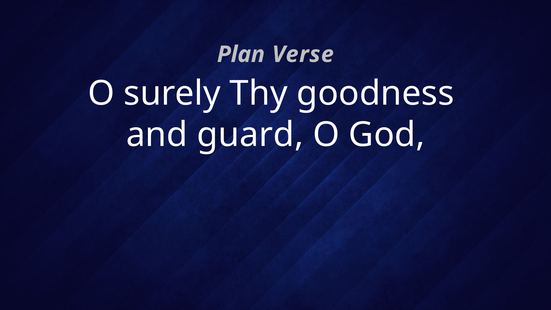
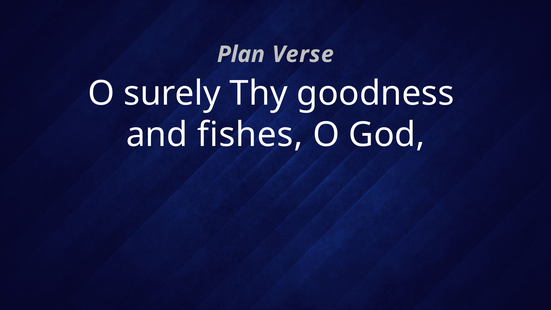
guard: guard -> fishes
